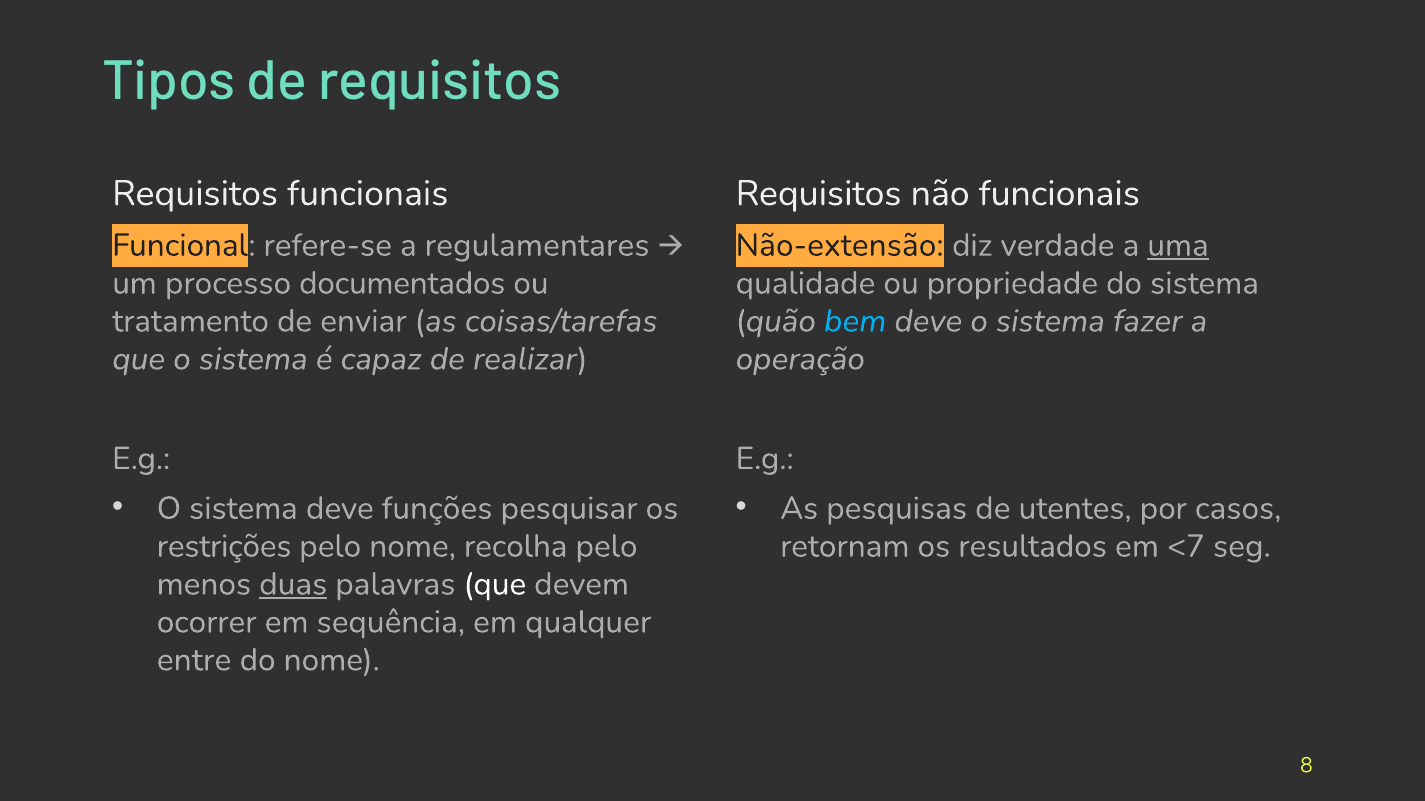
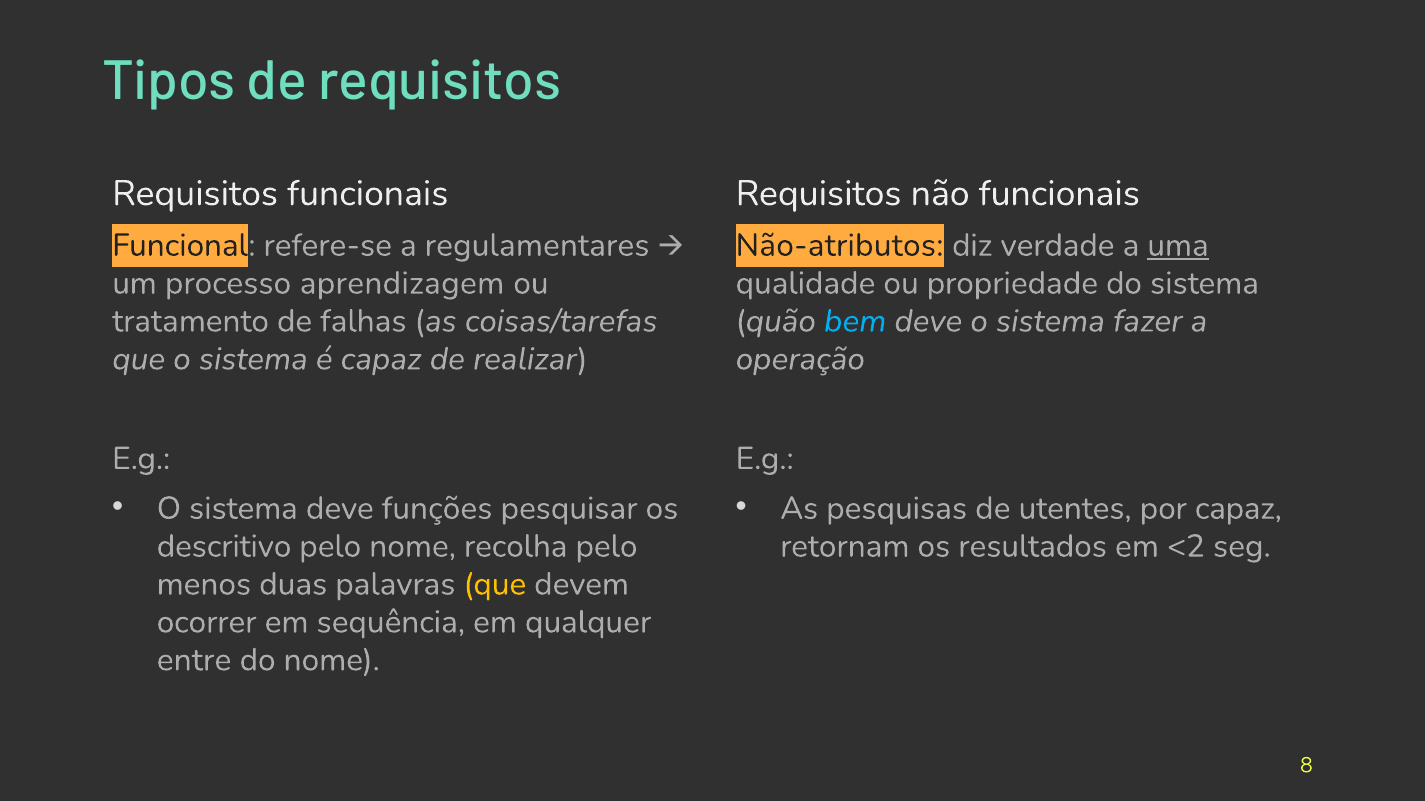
Não-extensão: Não-extensão -> Não-atributos
documentados: documentados -> aprendizagem
enviar: enviar -> falhas
por casos: casos -> capaz
restrições: restrições -> descritivo
<7: <7 -> <2
duas underline: present -> none
que at (495, 585) colour: white -> yellow
